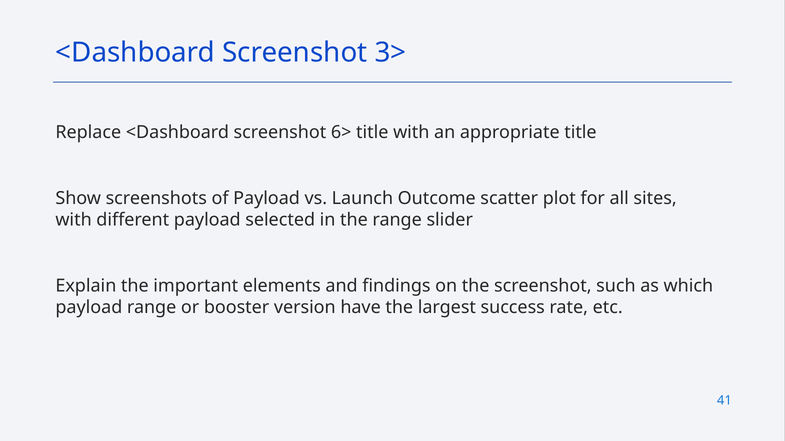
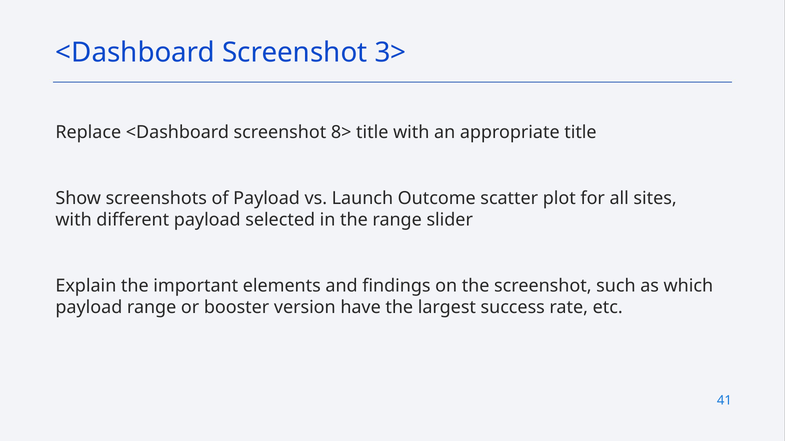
6>: 6> -> 8>
